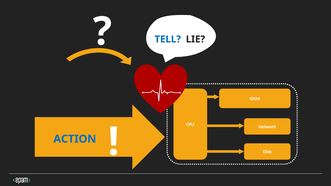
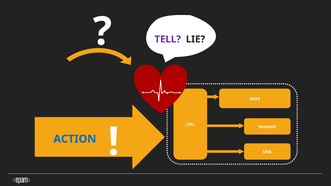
TELL colour: blue -> purple
